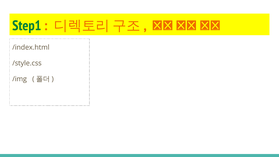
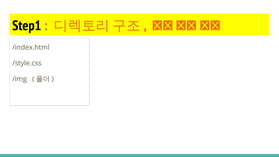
Step1 colour: green -> black
